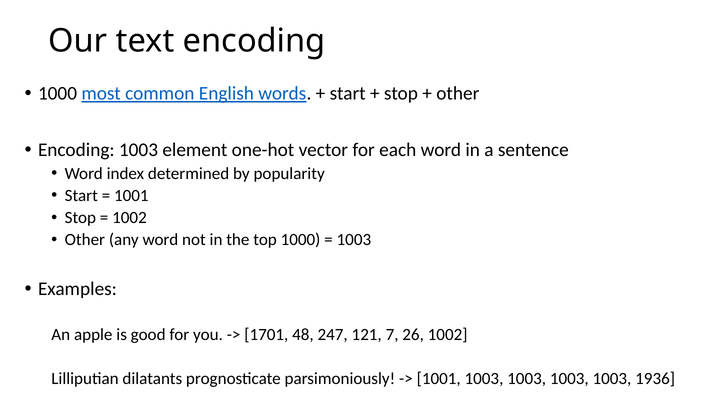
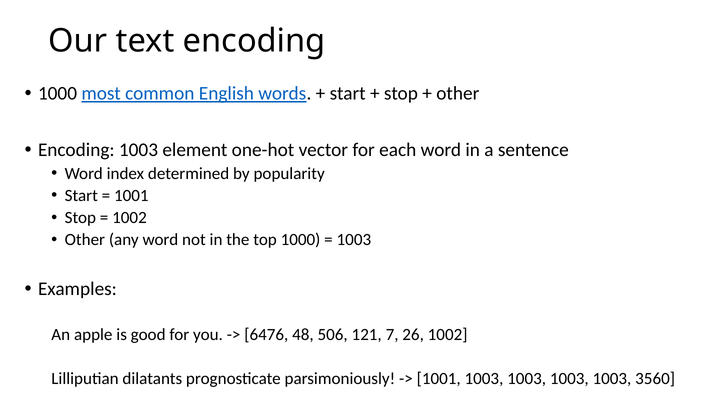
1701: 1701 -> 6476
247: 247 -> 506
1936: 1936 -> 3560
